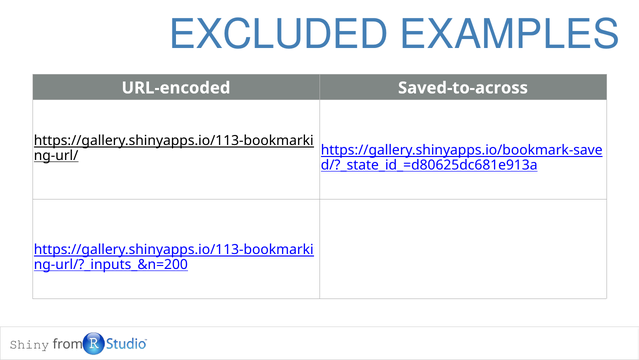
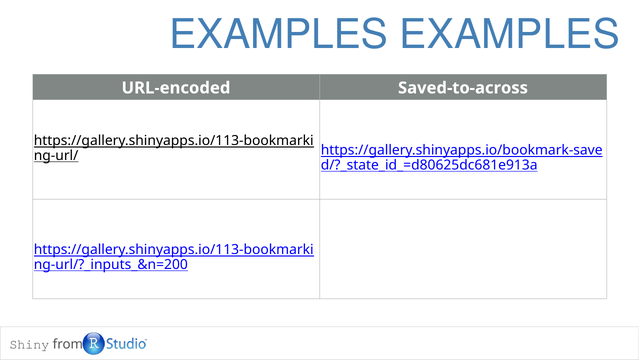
EXCLUDED at (279, 34): EXCLUDED -> EXAMPLES
